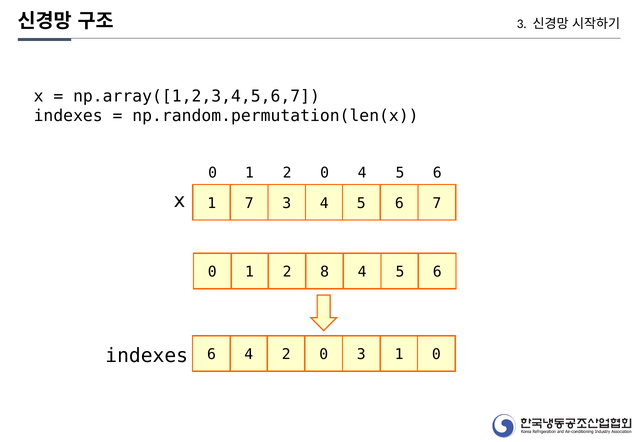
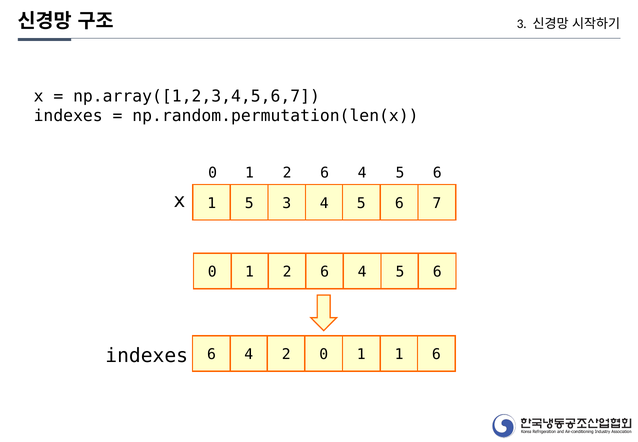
0 at (325, 173): 0 -> 6
1 7: 7 -> 5
8 at (325, 272): 8 -> 6
2 0 3: 3 -> 1
1 0: 0 -> 6
